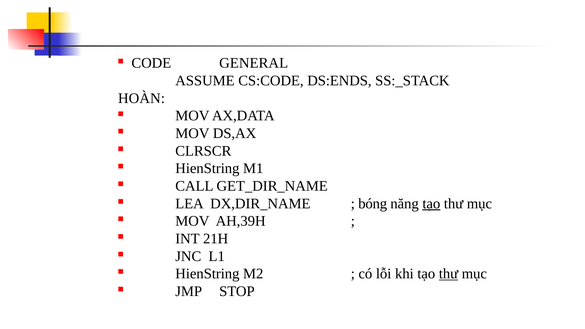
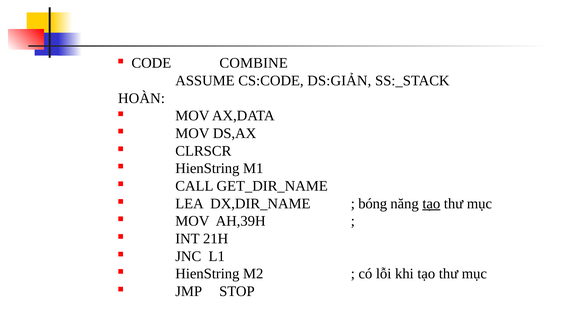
GENERAL: GENERAL -> COMBINE
DS:ENDS: DS:ENDS -> DS:GIẢN
thư at (448, 274) underline: present -> none
